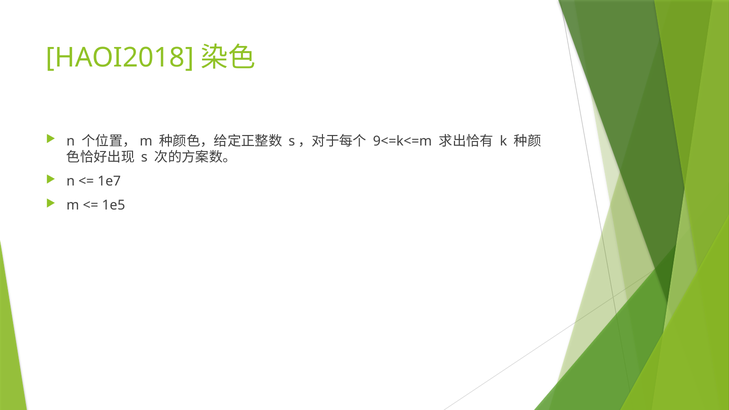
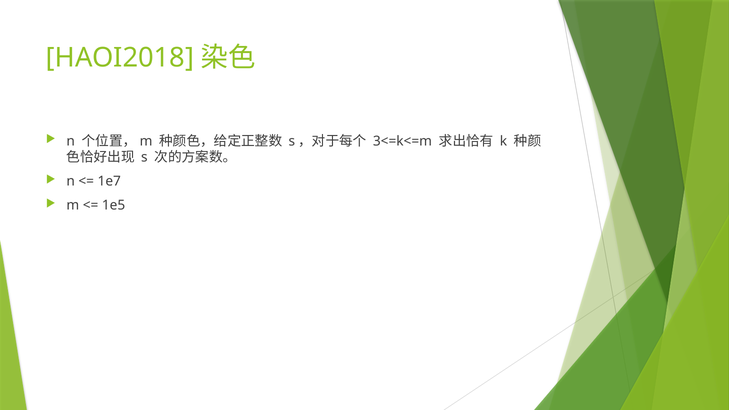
9<=k<=m: 9<=k<=m -> 3<=k<=m
